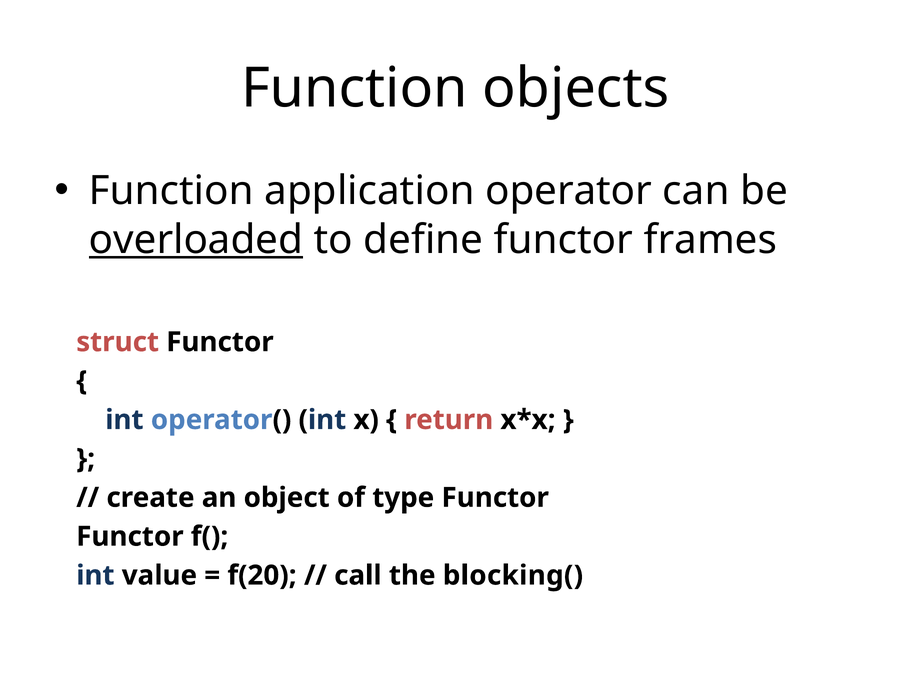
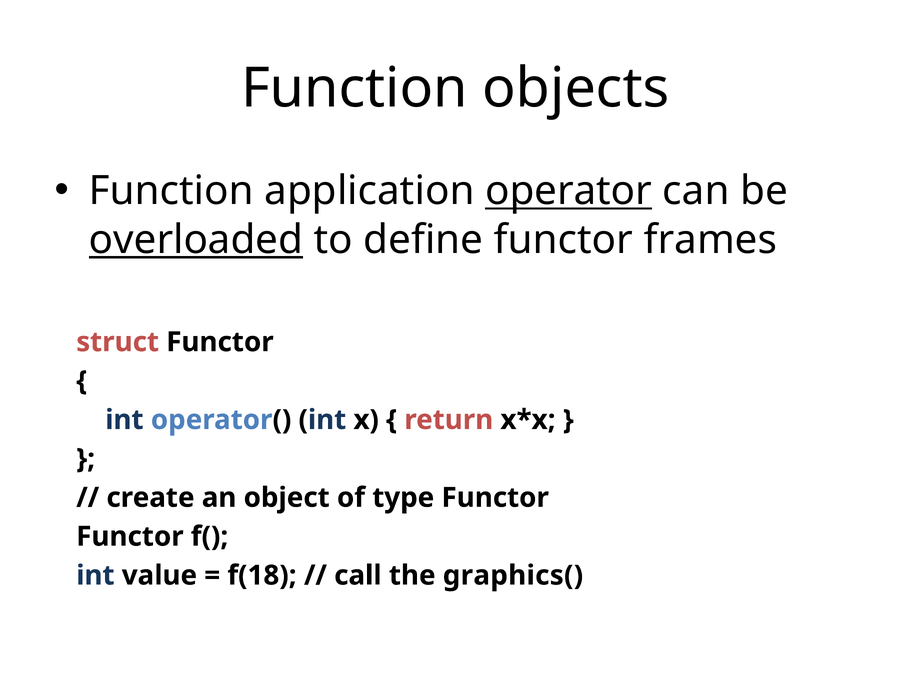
operator underline: none -> present
f(20: f(20 -> f(18
blocking(: blocking( -> graphics(
